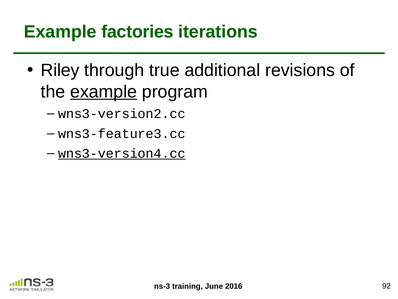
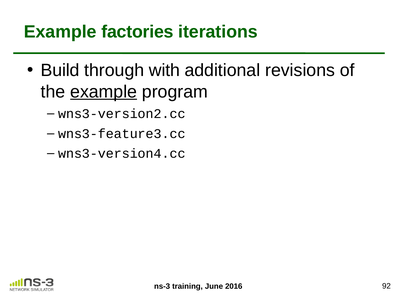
Riley: Riley -> Build
true: true -> with
wns3-version4.cc underline: present -> none
